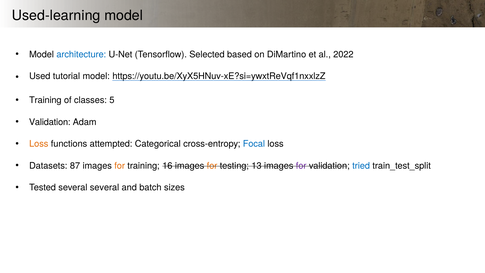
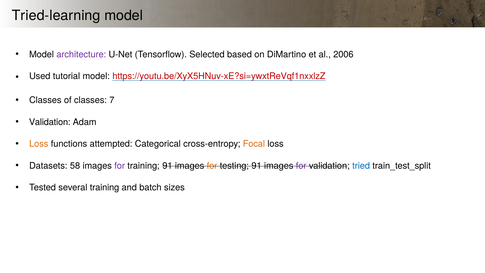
Used-learning: Used-learning -> Tried-learning
architecture colour: blue -> purple
2022: 2022 -> 2006
https://youtu.be/XyX5HNuv-xE?si=ywxtReVqf1nxxlzZ colour: black -> red
Training at (45, 100): Training -> Classes
5: 5 -> 7
Focal colour: blue -> orange
87: 87 -> 58
for at (120, 166) colour: orange -> purple
training 16: 16 -> 91
testing 13: 13 -> 91
several several: several -> training
